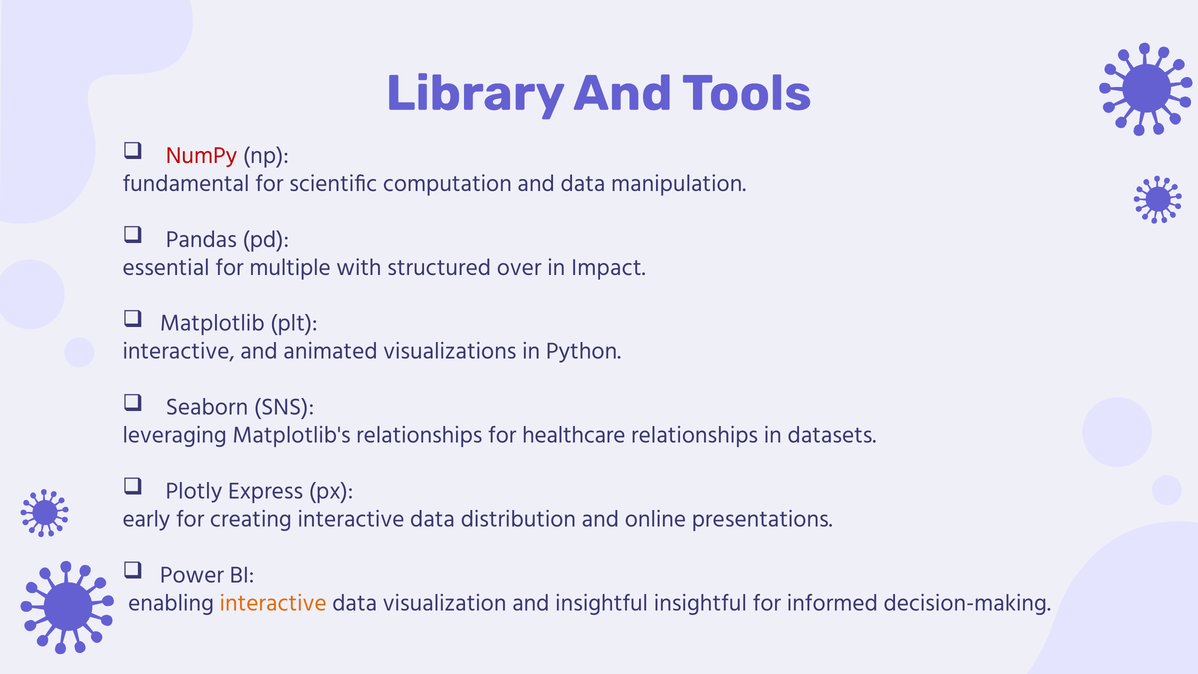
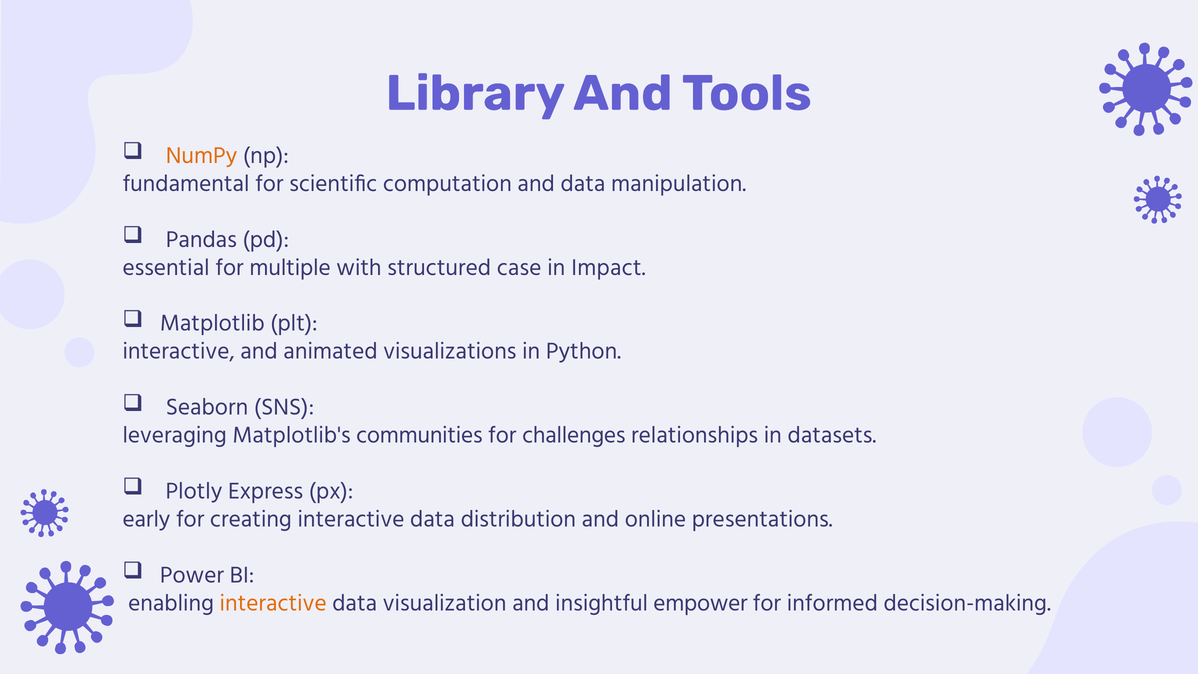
NumPy colour: red -> orange
over: over -> case
Matplotlib's relationships: relationships -> communities
healthcare: healthcare -> challenges
insightful insightful: insightful -> empower
